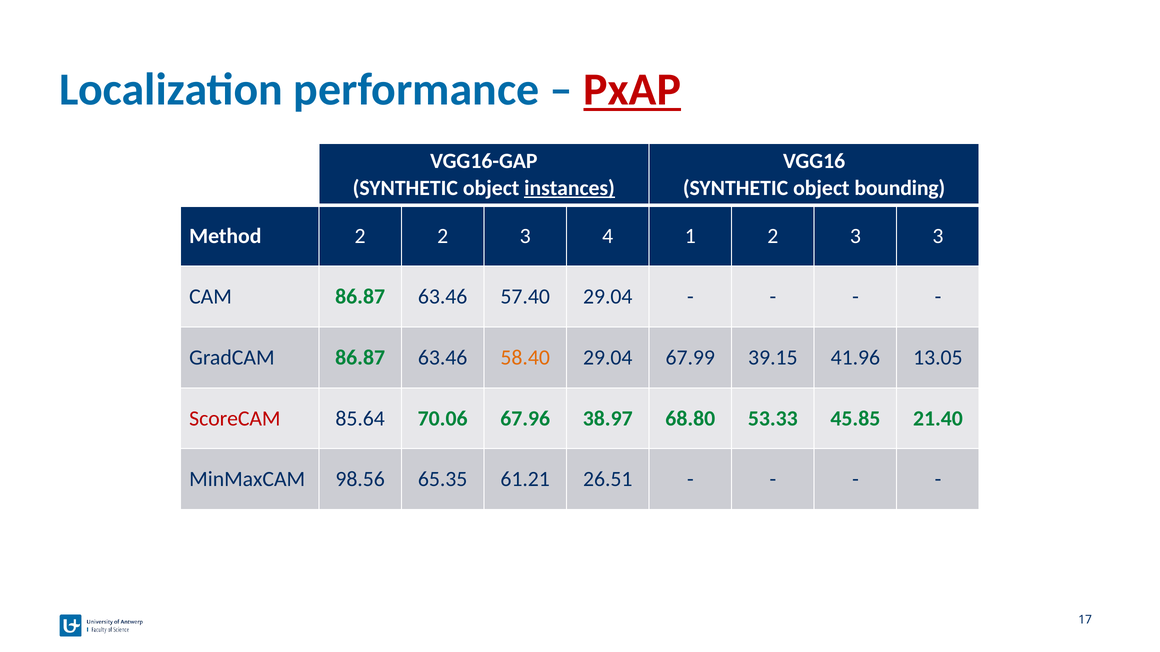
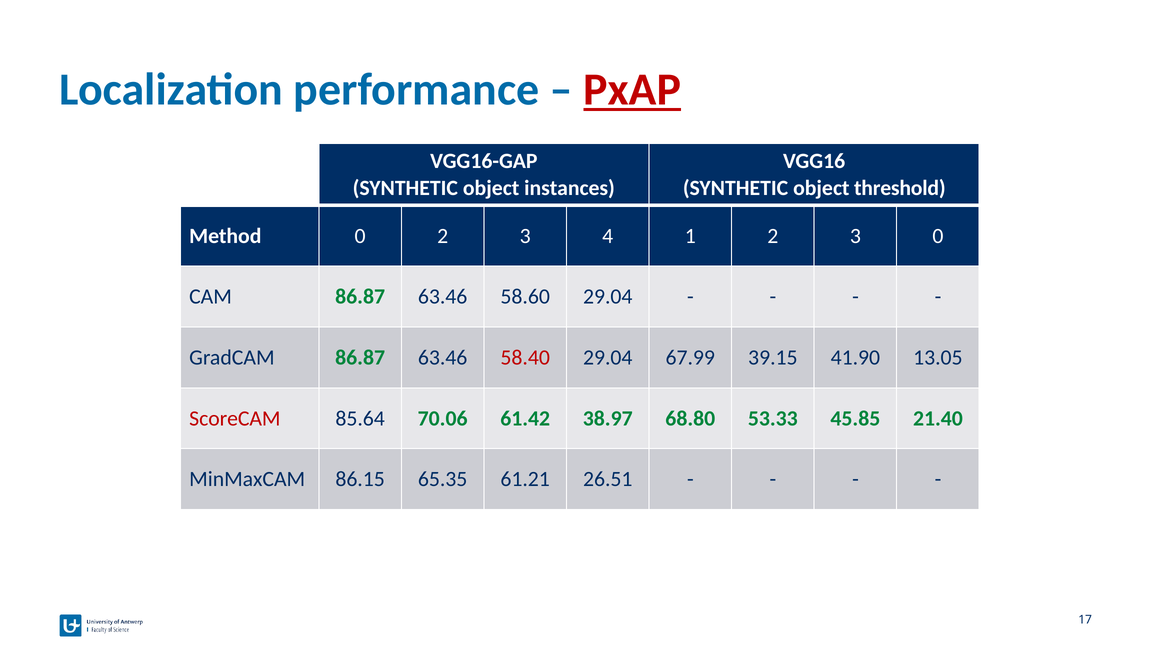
instances underline: present -> none
bounding: bounding -> threshold
Method 2: 2 -> 0
3 3: 3 -> 0
57.40: 57.40 -> 58.60
58.40 colour: orange -> red
41.96: 41.96 -> 41.90
67.96: 67.96 -> 61.42
98.56: 98.56 -> 86.15
